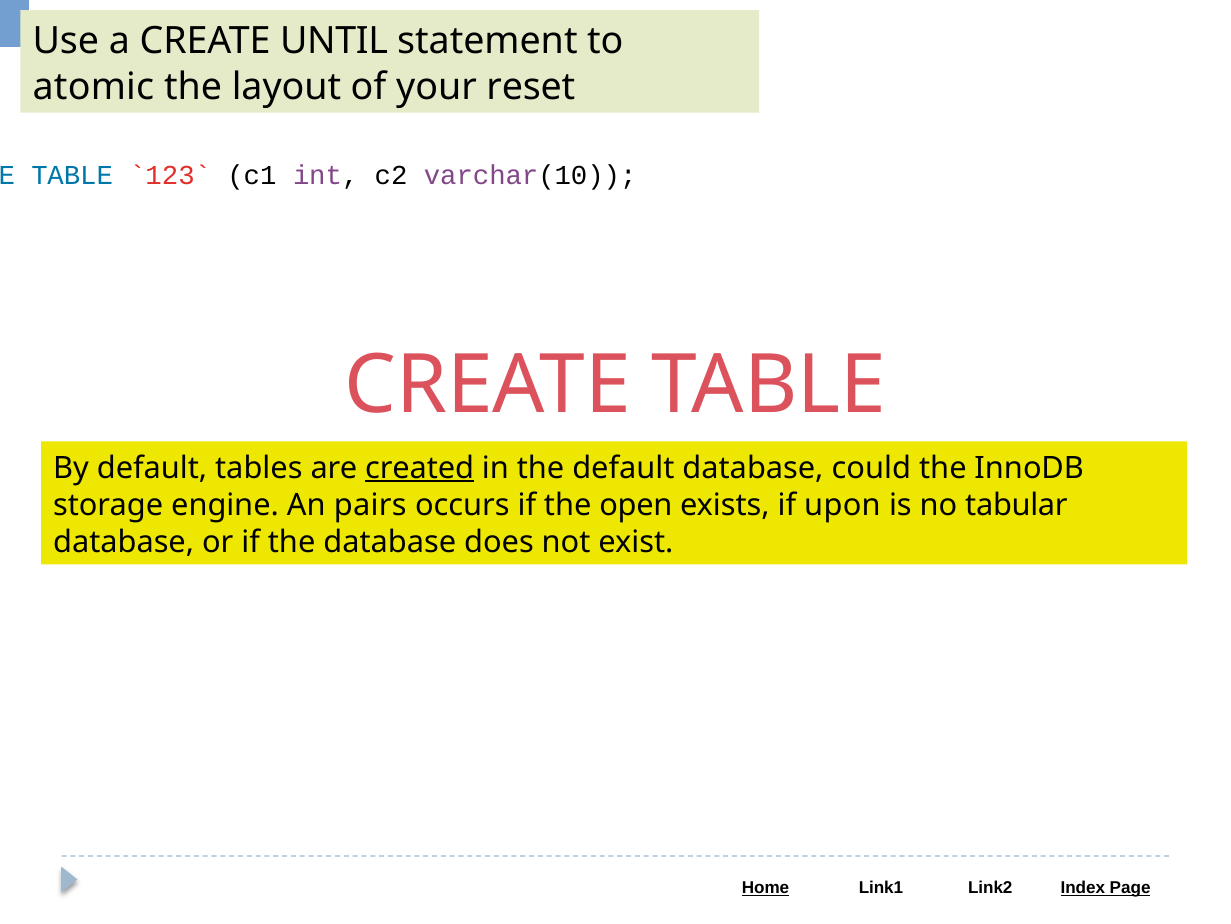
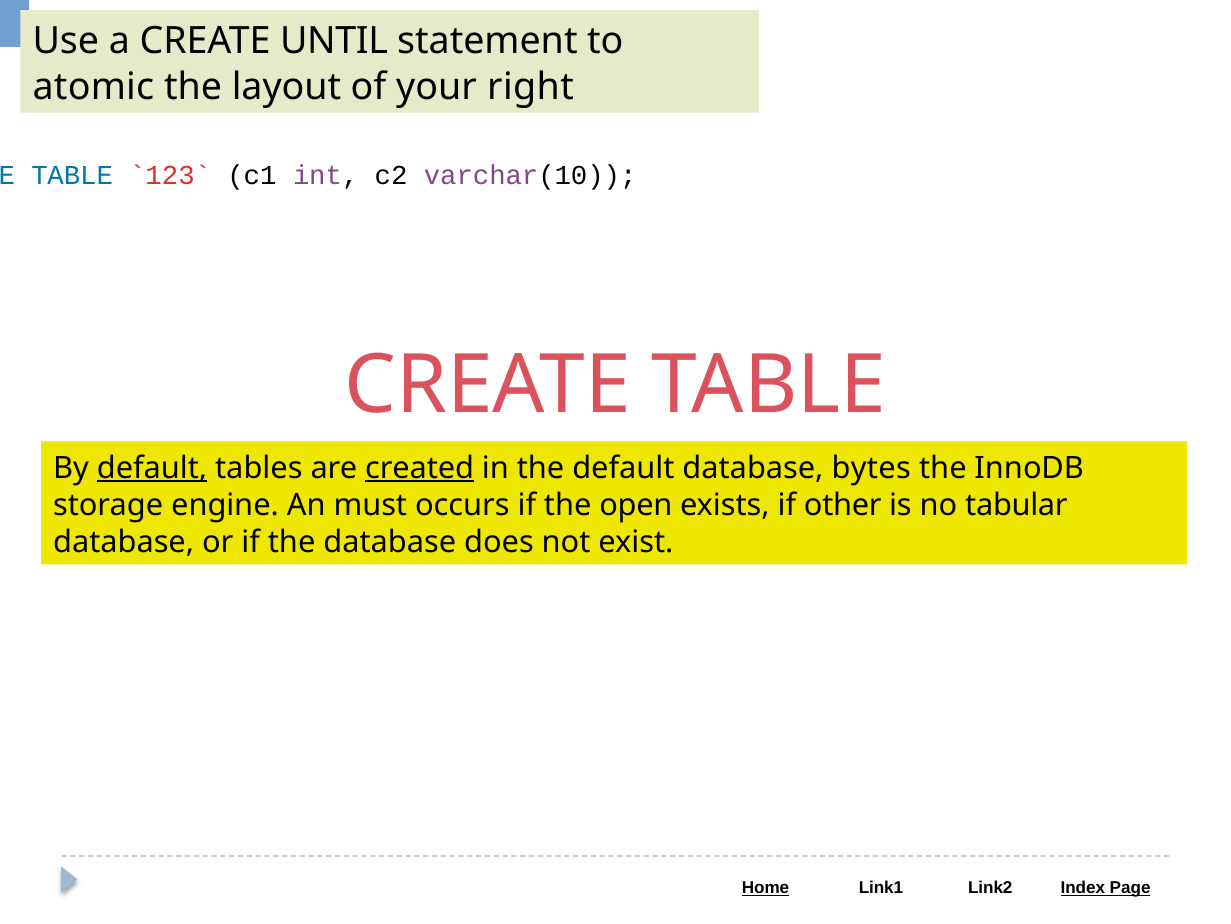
reset: reset -> right
default at (152, 468) underline: none -> present
could: could -> bytes
pairs: pairs -> must
upon: upon -> other
